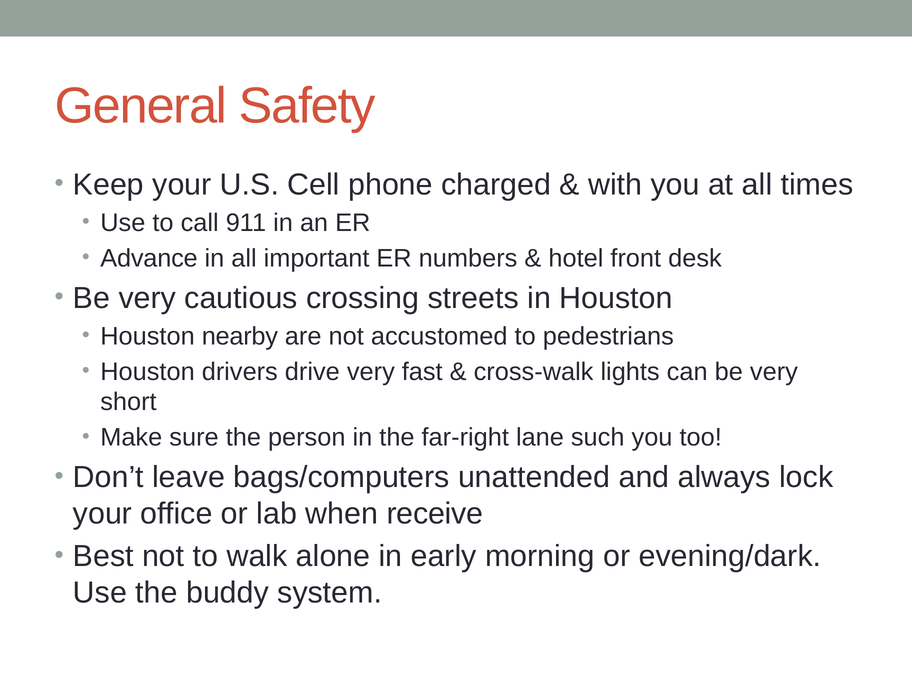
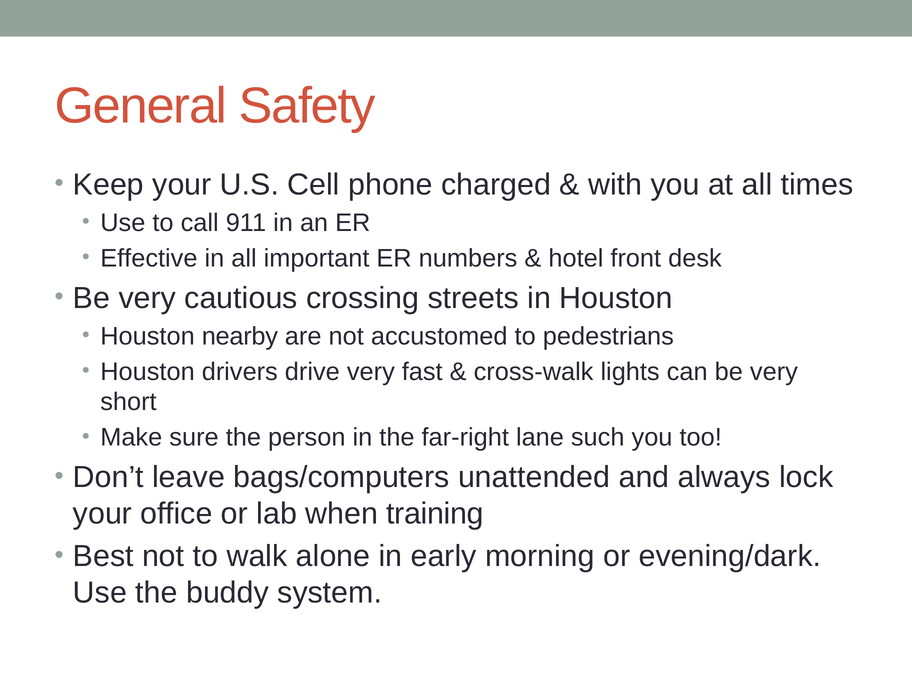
Advance: Advance -> Effective
receive: receive -> training
